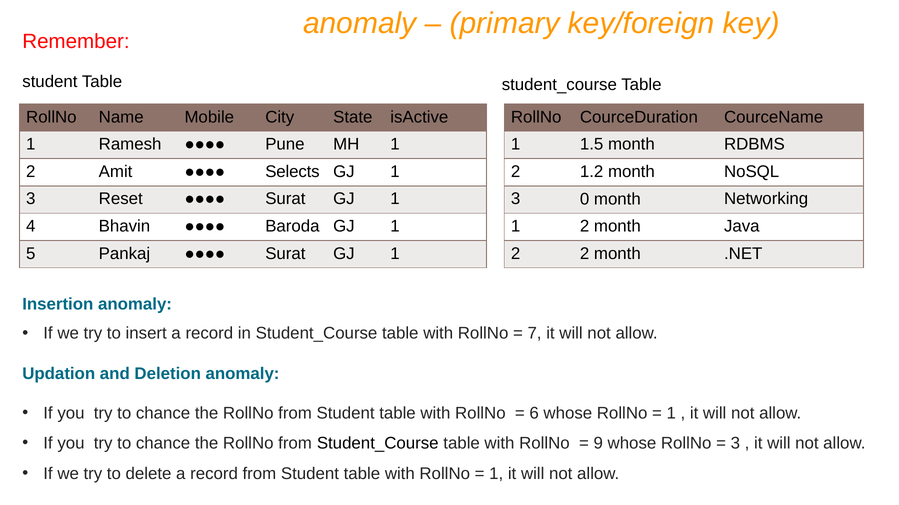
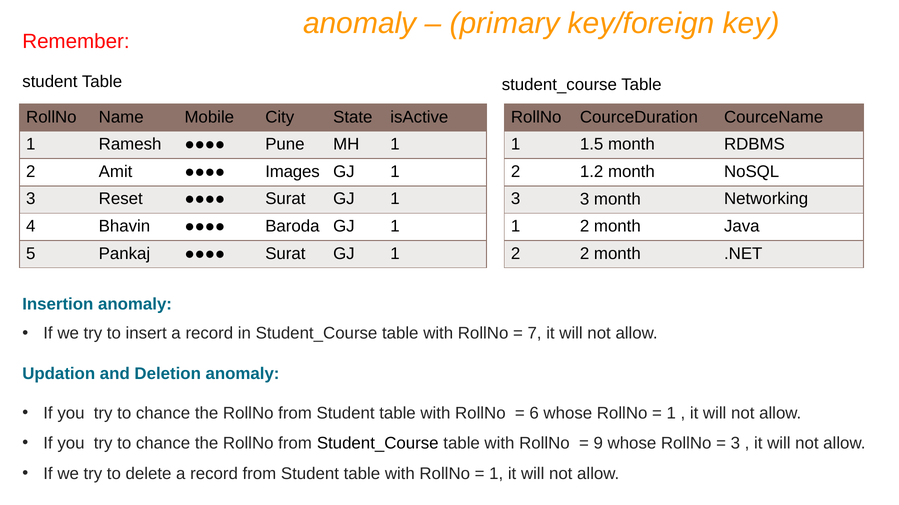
Selects: Selects -> Images
3 0: 0 -> 3
